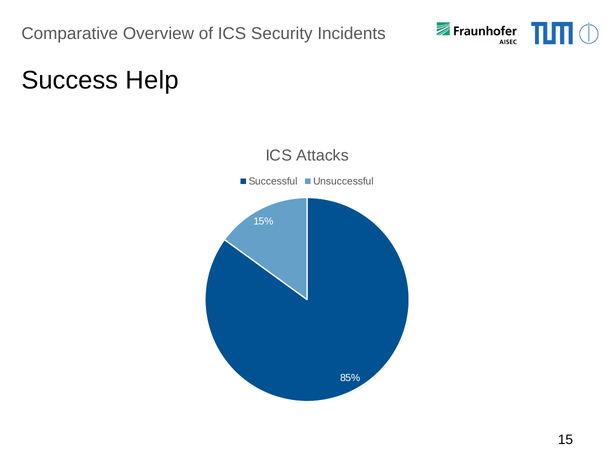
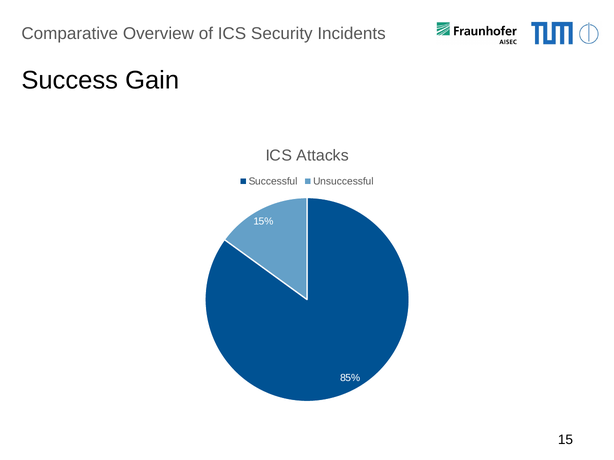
Help: Help -> Gain
